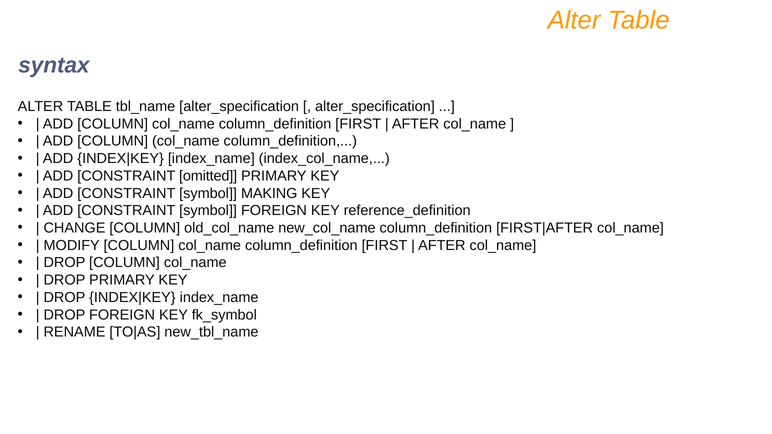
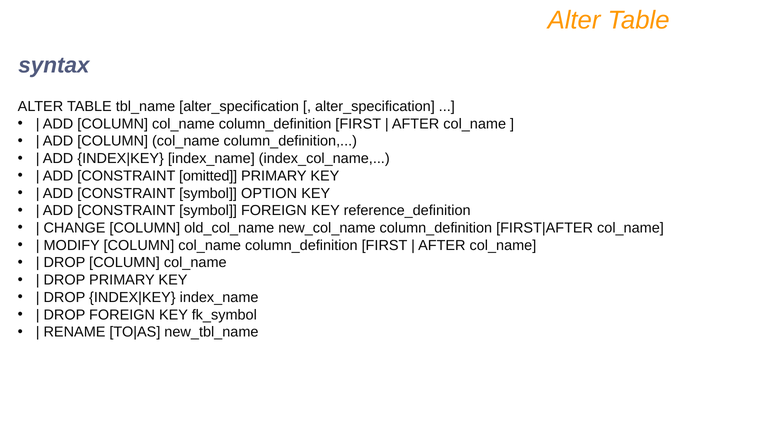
MAKING: MAKING -> OPTION
